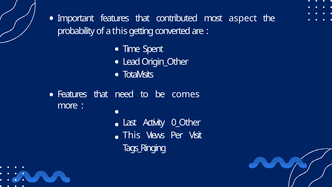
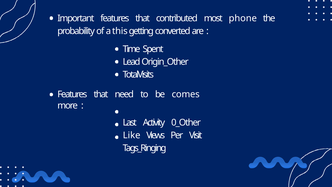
aspect: aspect -> phone
This at (132, 135): This -> Like
